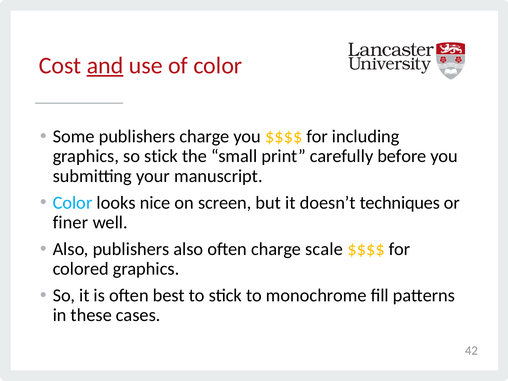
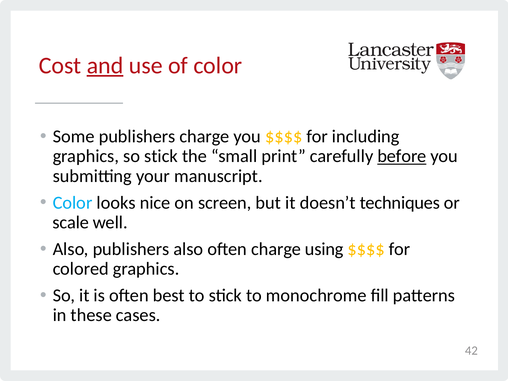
before underline: none -> present
finer: finer -> scale
scale: scale -> using
